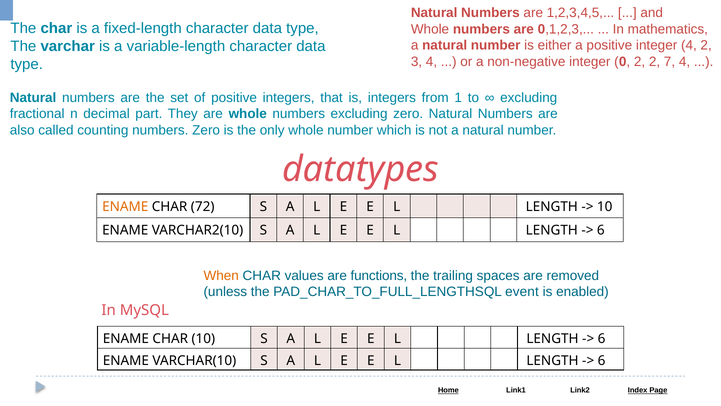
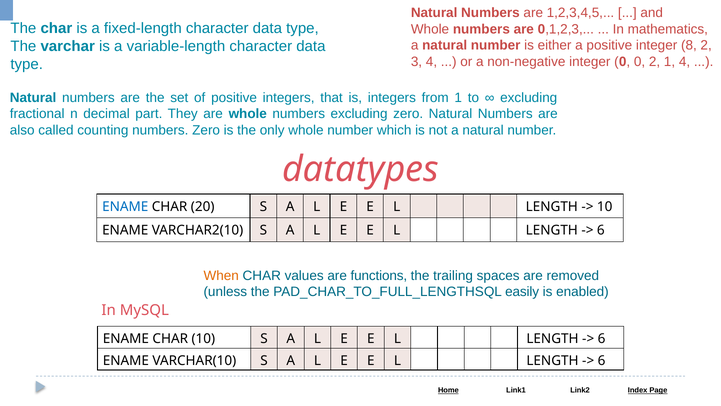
integer 4: 4 -> 8
0 2: 2 -> 0
2 7: 7 -> 1
ENAME at (125, 206) colour: orange -> blue
72: 72 -> 20
event: event -> easily
